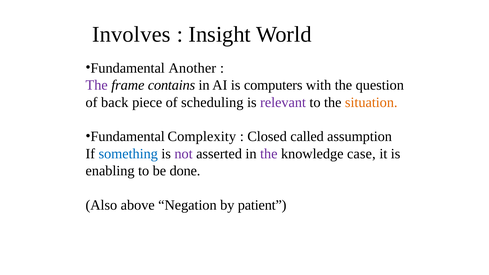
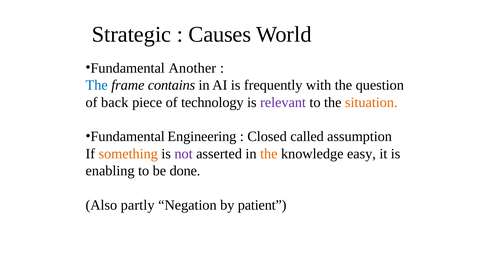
Involves: Involves -> Strategic
Insight: Insight -> Causes
The at (97, 85) colour: purple -> blue
computers: computers -> frequently
scheduling: scheduling -> technology
Complexity: Complexity -> Engineering
something colour: blue -> orange
the at (269, 154) colour: purple -> orange
case: case -> easy
above: above -> partly
